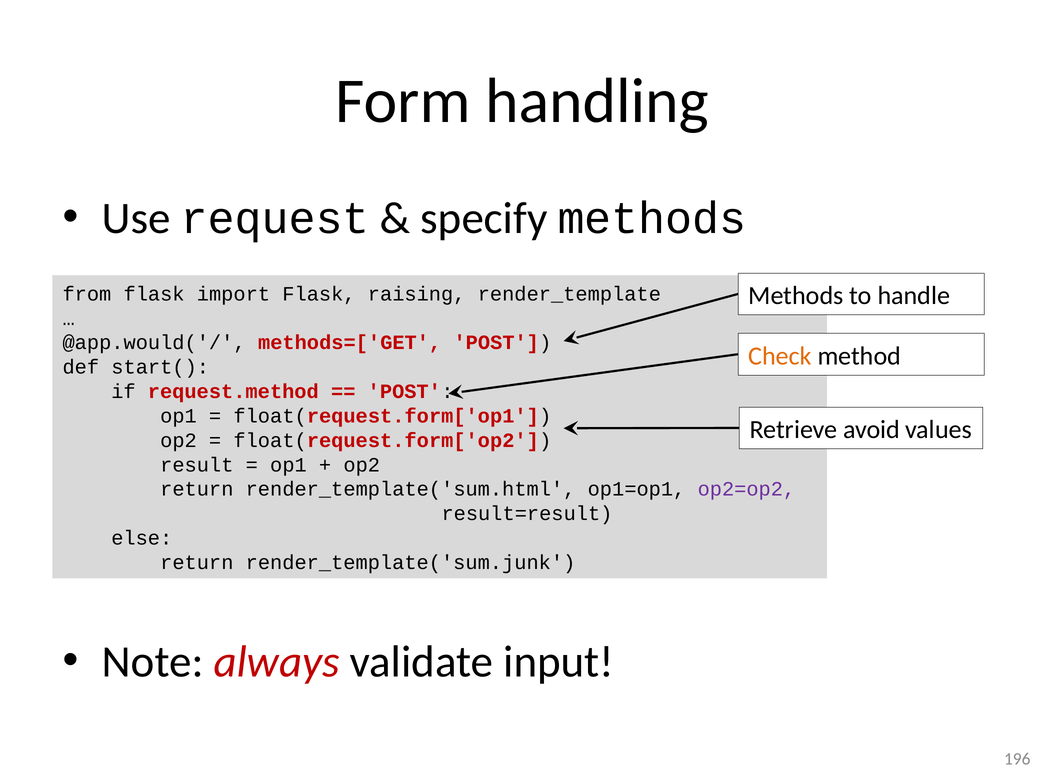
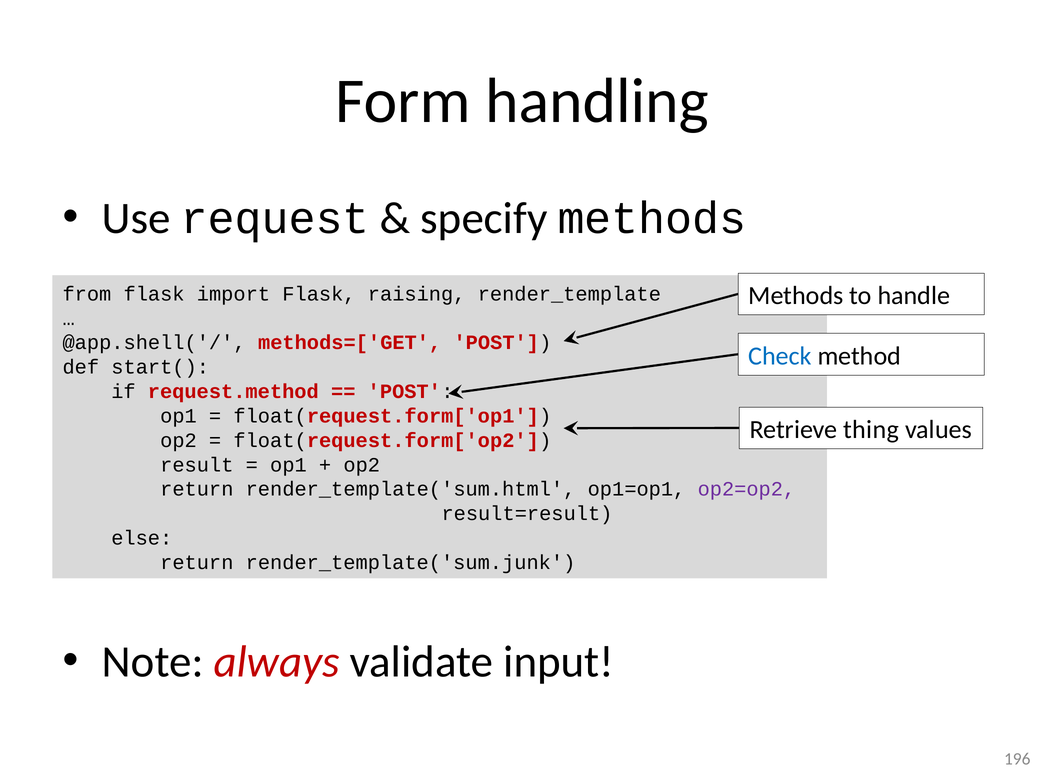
@app.would('/: @app.would('/ -> @app.shell('/
Check colour: orange -> blue
avoid: avoid -> thing
